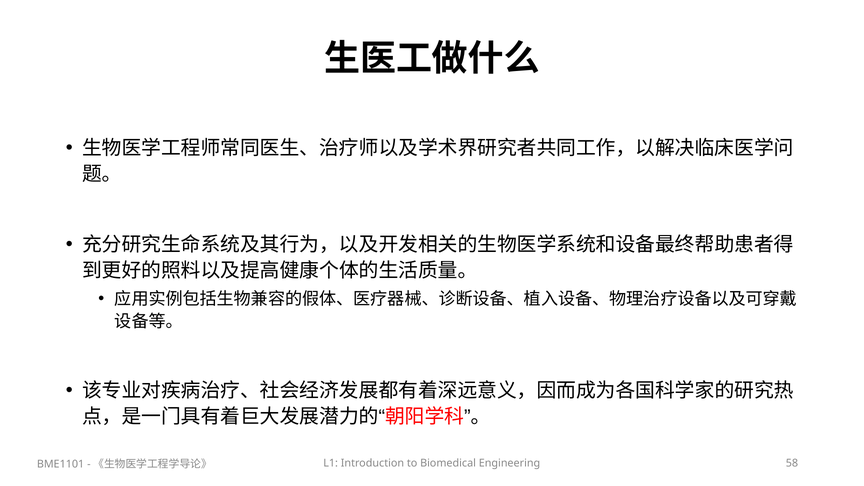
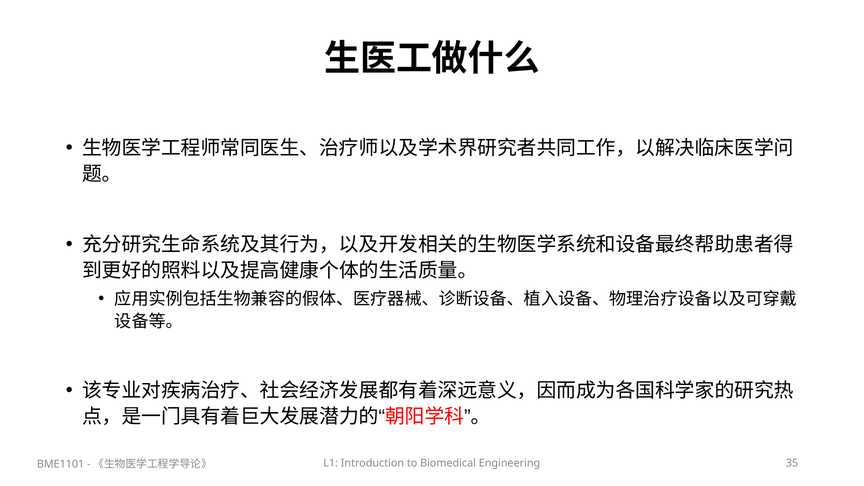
58: 58 -> 35
